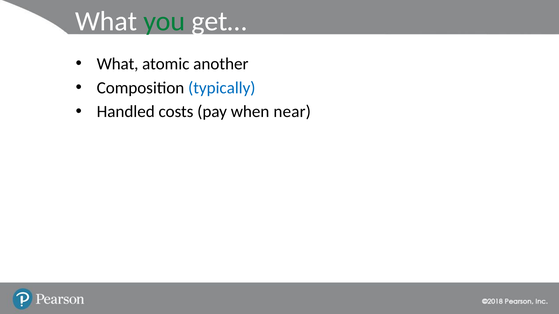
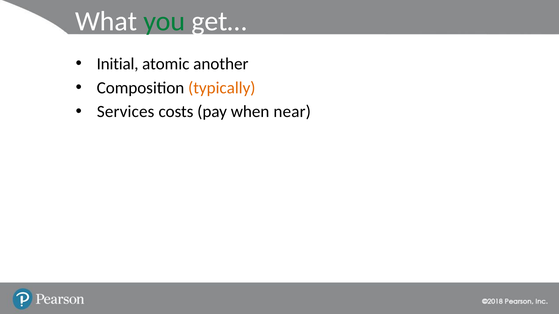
What at (118, 64): What -> Initial
typically colour: blue -> orange
Handled: Handled -> Services
